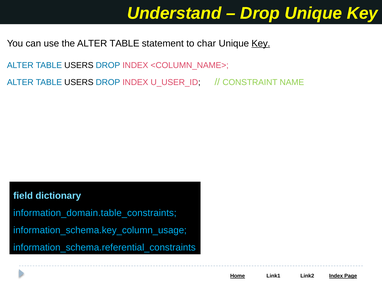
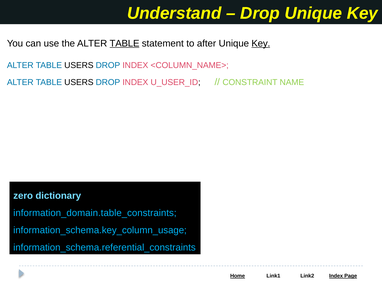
TABLE at (125, 43) underline: none -> present
char: char -> after
field: field -> zero
